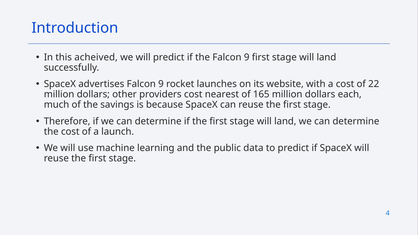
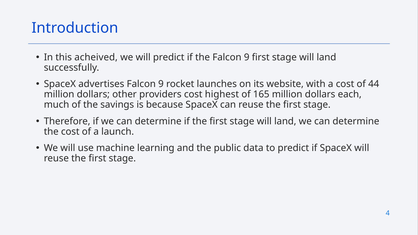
22: 22 -> 44
nearest: nearest -> highest
